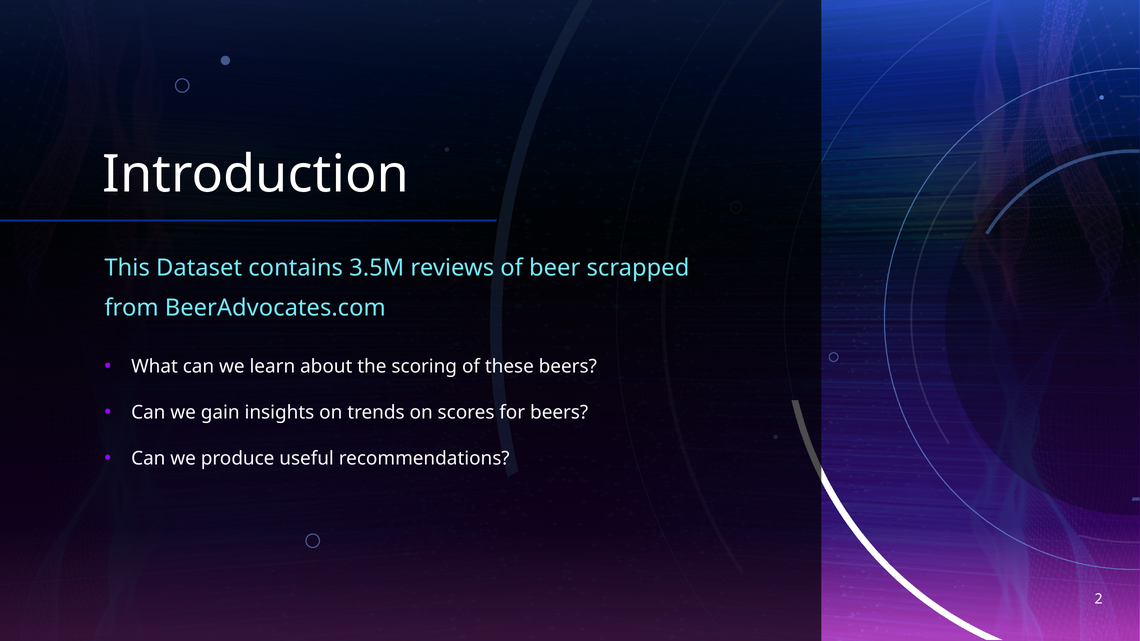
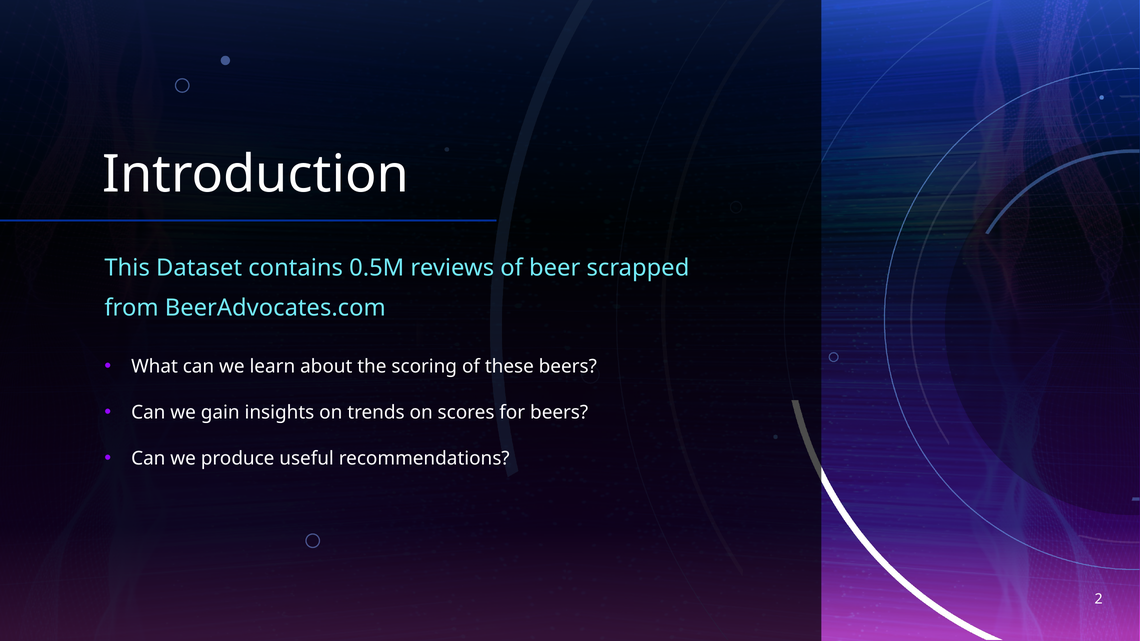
3.5M: 3.5M -> 0.5M
